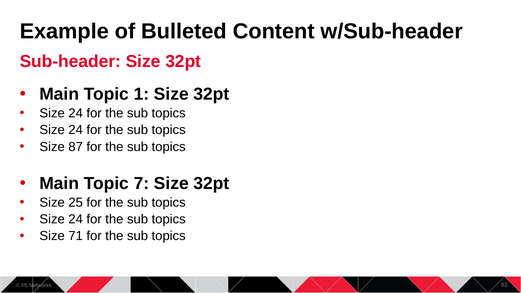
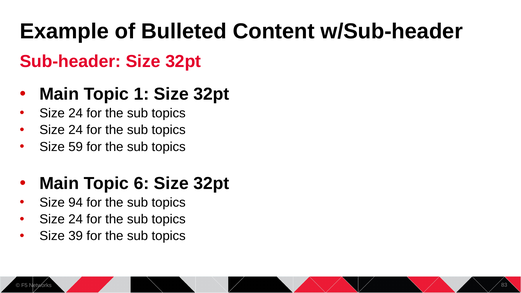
87: 87 -> 59
7: 7 -> 6
25: 25 -> 94
71: 71 -> 39
